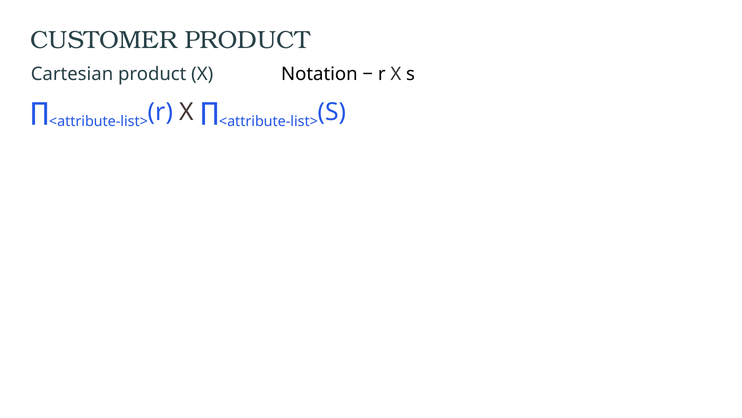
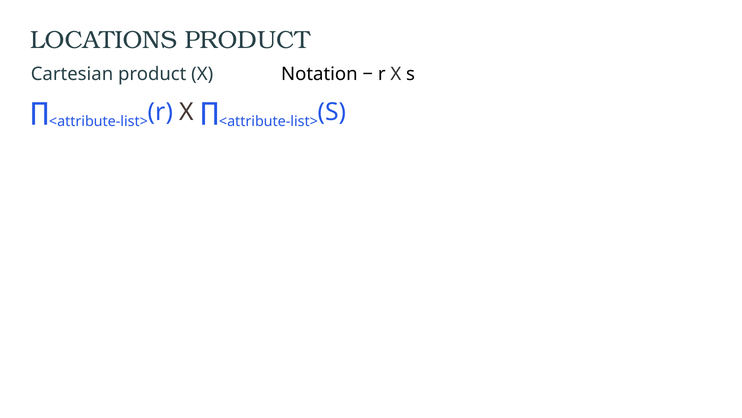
CUSTOMER: CUSTOMER -> LOCATIONS
